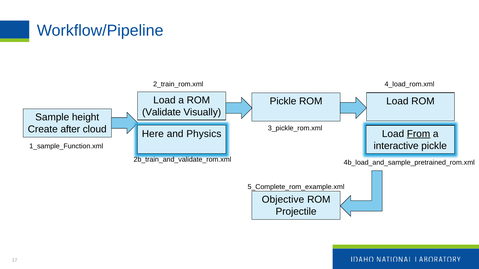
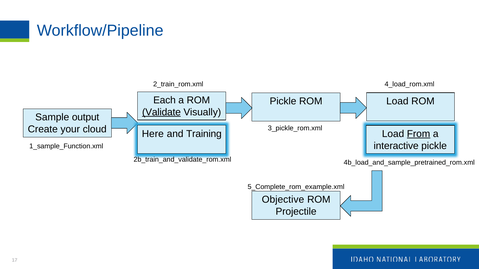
Load at (164, 100): Load -> Each
Validate underline: none -> present
height: height -> output
after: after -> your
Physics: Physics -> Training
